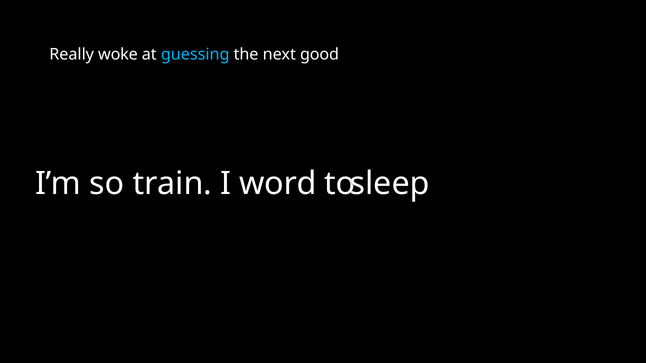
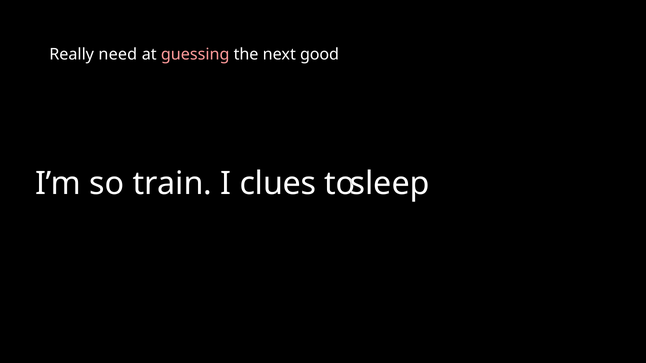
woke: woke -> need
guessing colour: light blue -> pink
word: word -> clues
